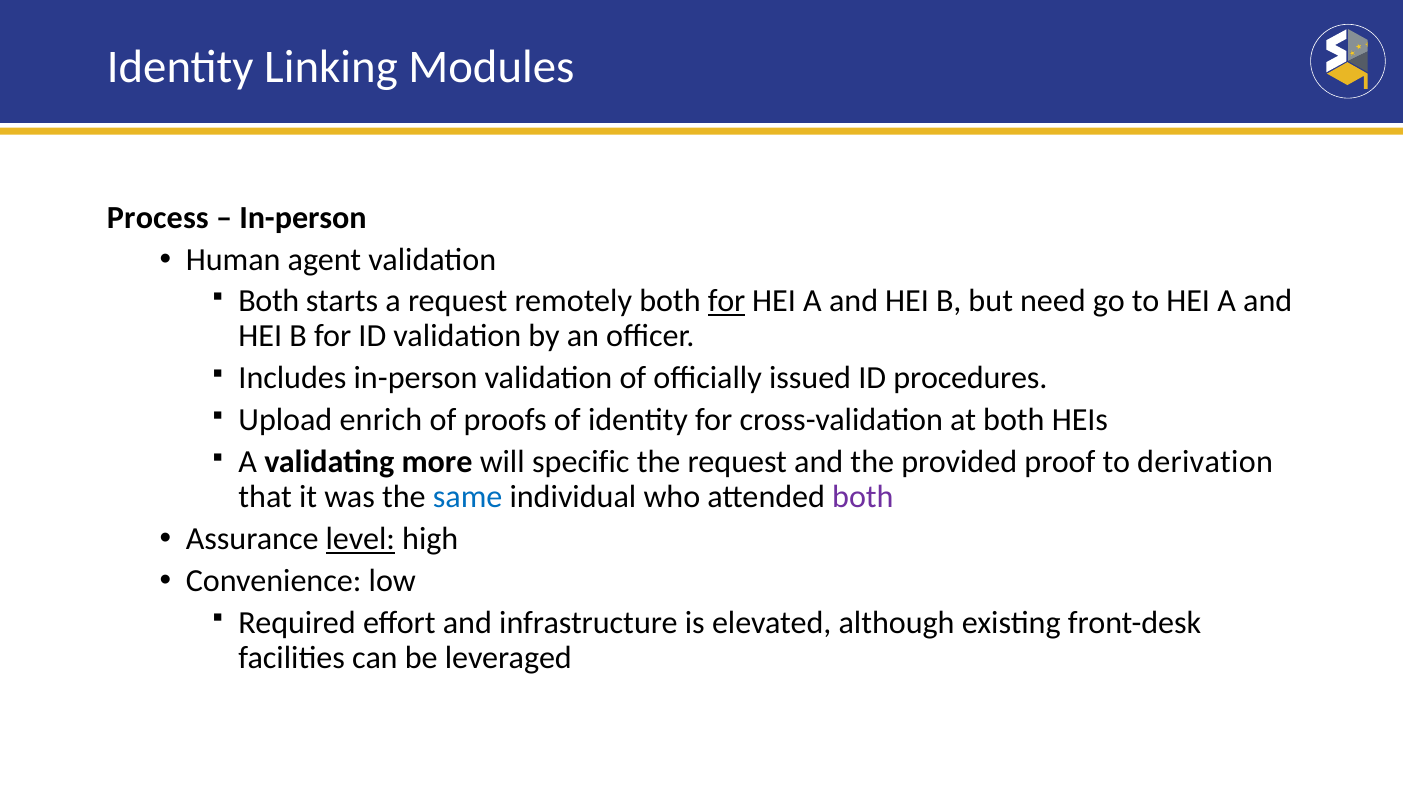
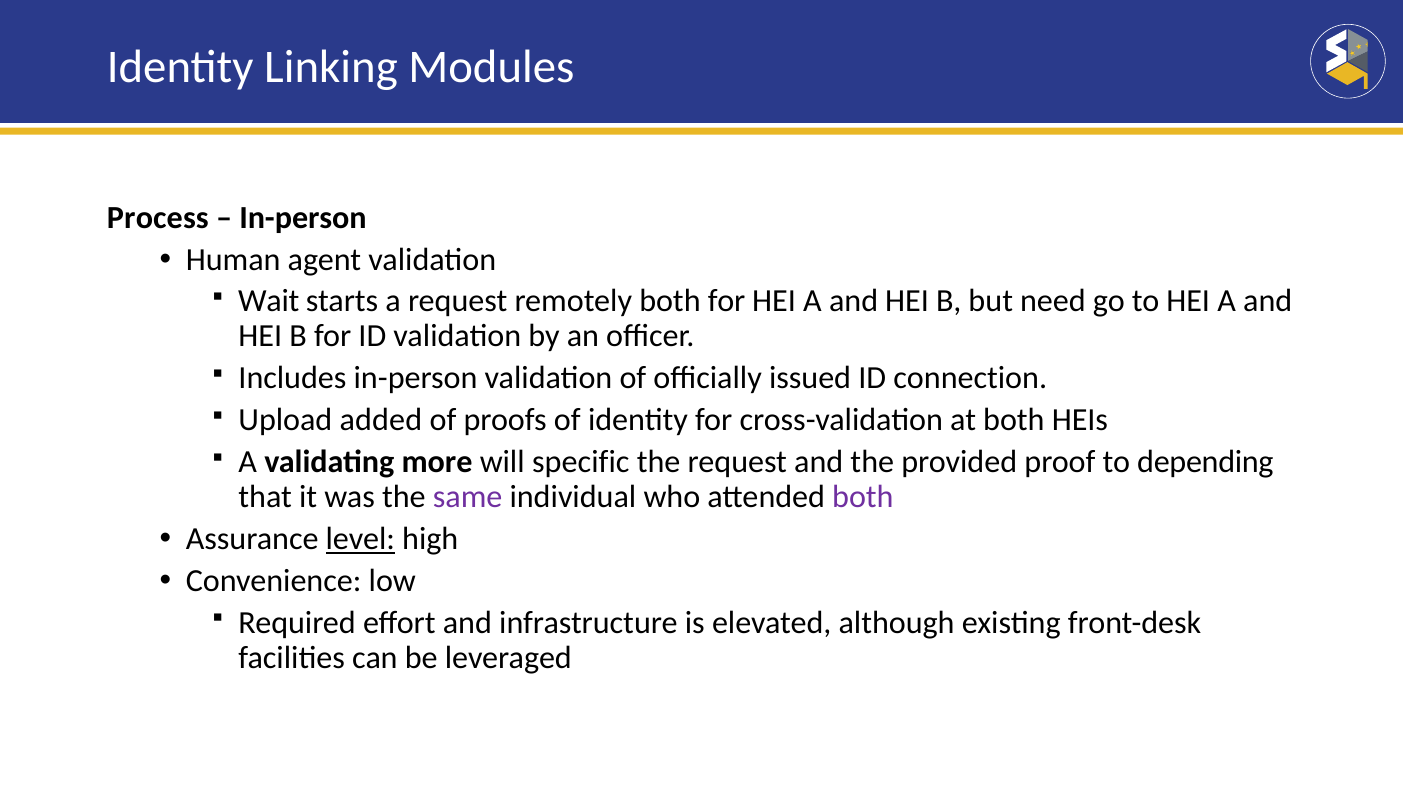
Both at (269, 301): Both -> Wait
for at (727, 301) underline: present -> none
procedures: procedures -> connection
enrich: enrich -> added
derivation: derivation -> depending
same colour: blue -> purple
